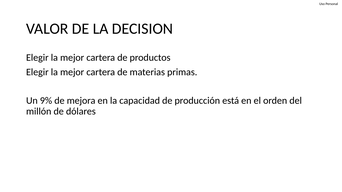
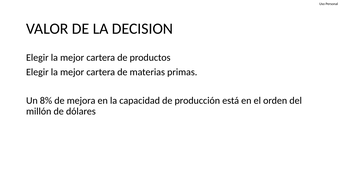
9%: 9% -> 8%
